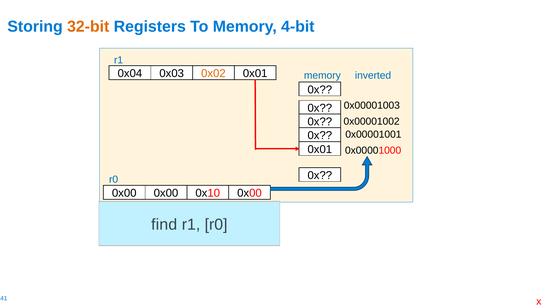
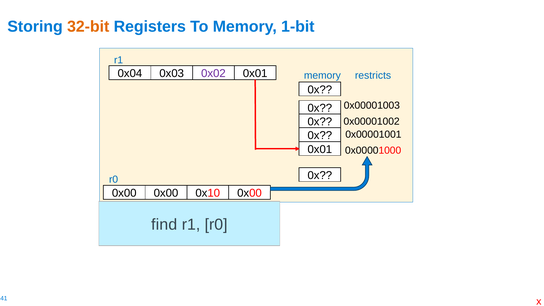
4-bit: 4-bit -> 1-bit
0x02 colour: orange -> purple
inverted: inverted -> restricts
